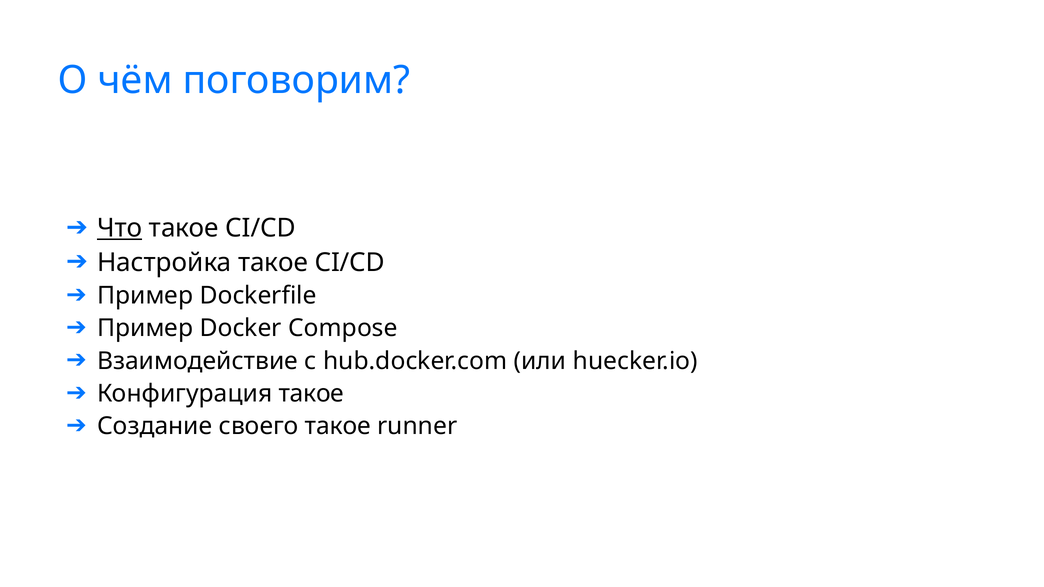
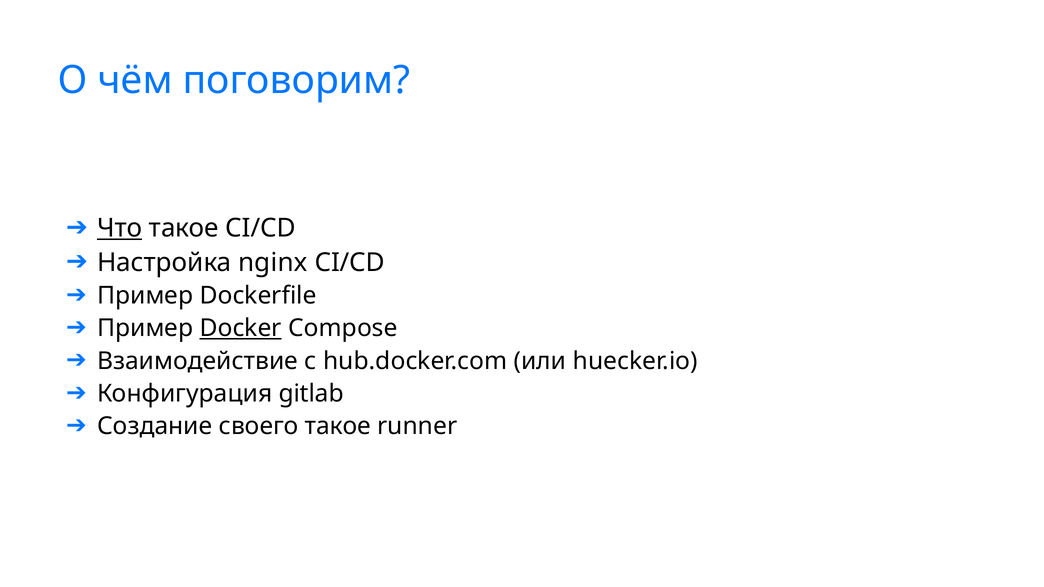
Настройка такое: такое -> nginx
Docker underline: none -> present
Конфигурация такое: такое -> gitlab
